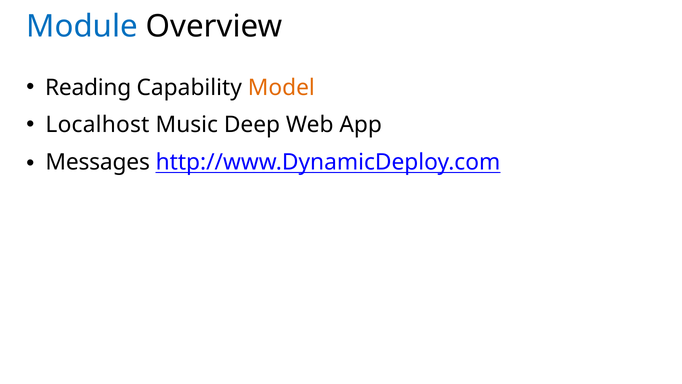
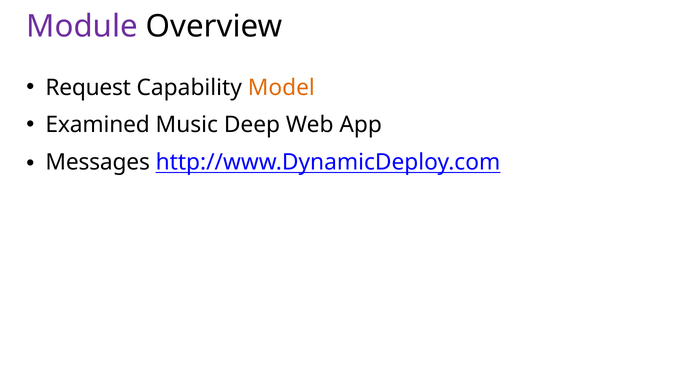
Module colour: blue -> purple
Reading: Reading -> Request
Localhost: Localhost -> Examined
